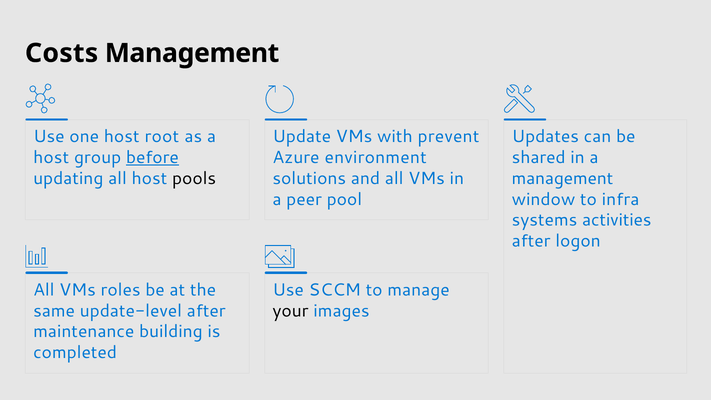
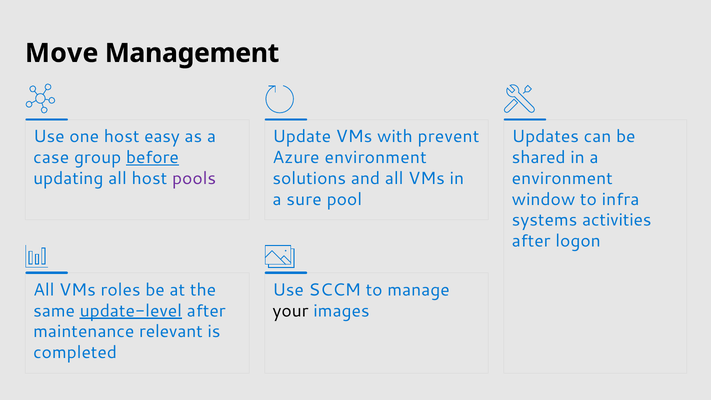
Costs: Costs -> Move
root: root -> easy
host at (51, 157): host -> case
pools colour: black -> purple
management at (562, 178): management -> environment
peer: peer -> sure
update-level underline: none -> present
building: building -> relevant
